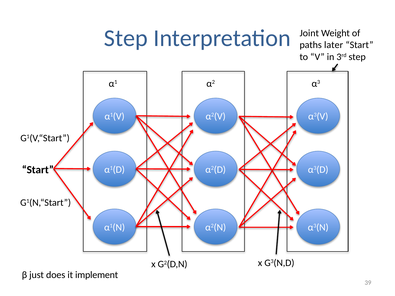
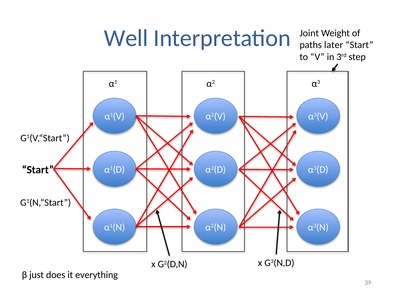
Step at (126, 38): Step -> Well
implement: implement -> everything
